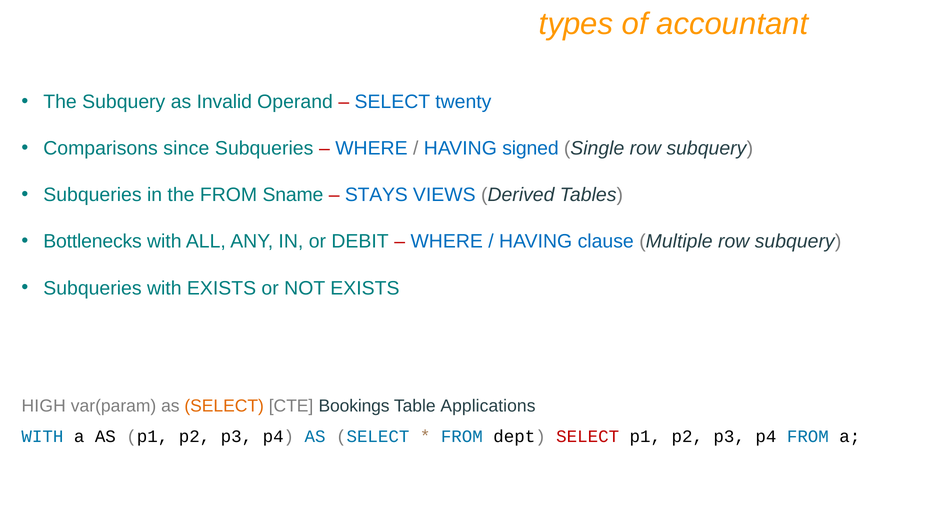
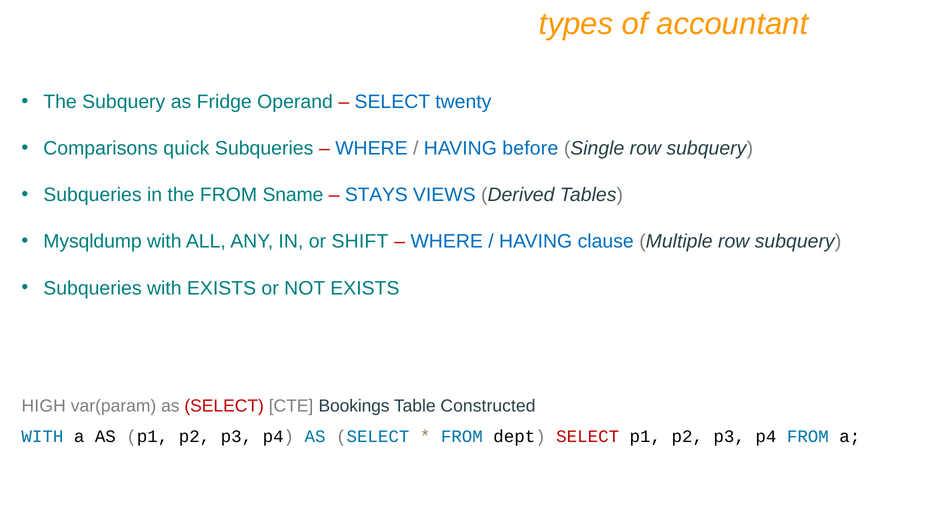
Invalid: Invalid -> Fridge
since: since -> quick
signed: signed -> before
Bottlenecks: Bottlenecks -> Mysqldump
DEBIT: DEBIT -> SHIFT
SELECT at (224, 406) colour: orange -> red
Applications: Applications -> Constructed
